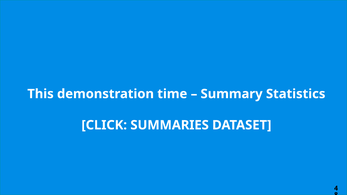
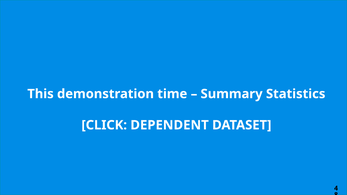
SUMMARIES: SUMMARIES -> DEPENDENT
